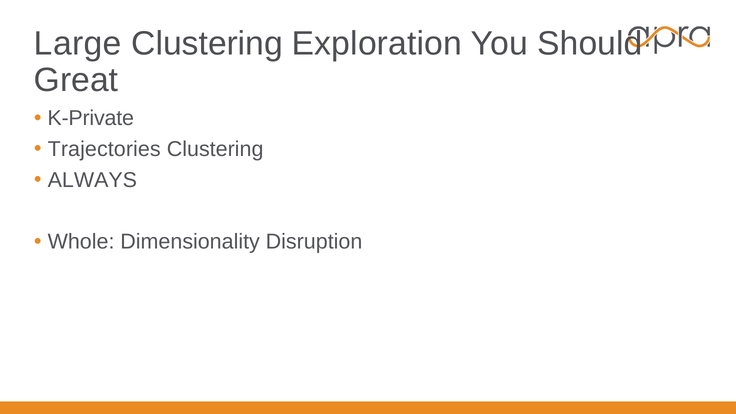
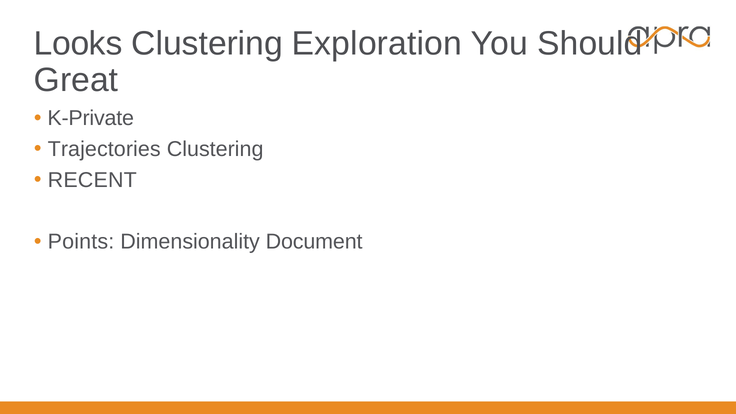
Large: Large -> Looks
ALWAYS: ALWAYS -> RECENT
Whole: Whole -> Points
Disruption: Disruption -> Document
